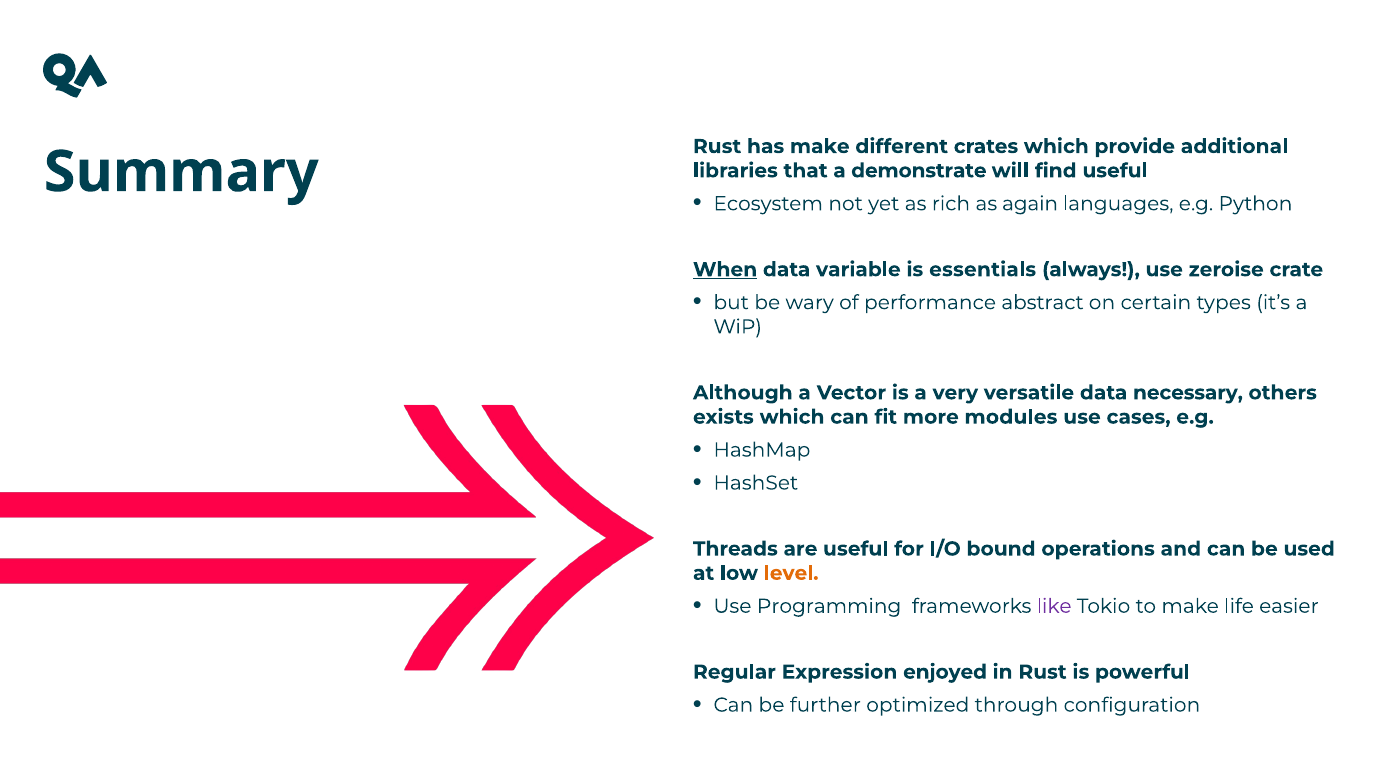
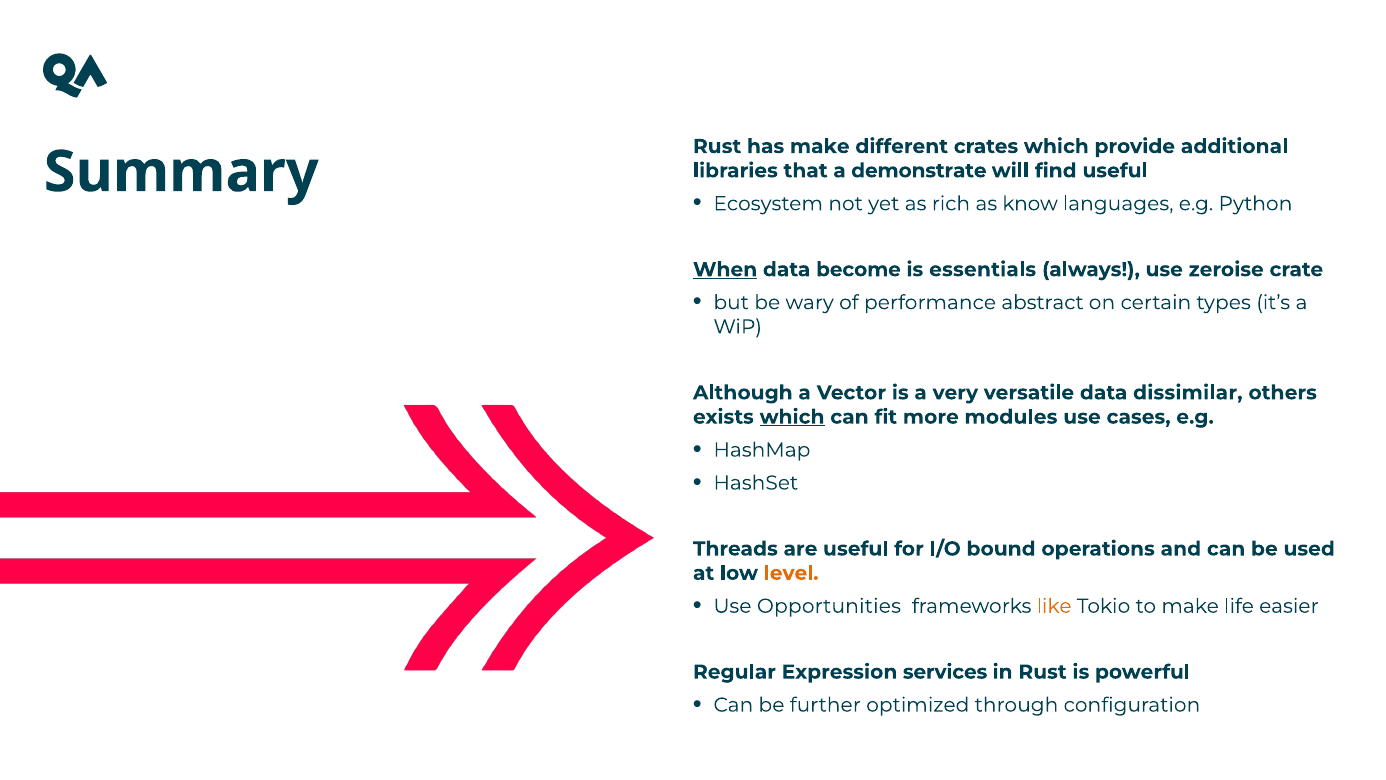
again: again -> know
variable: variable -> become
necessary: necessary -> dissimilar
which at (792, 417) underline: none -> present
Programming: Programming -> Opportunities
like colour: purple -> orange
enjoyed: enjoyed -> services
